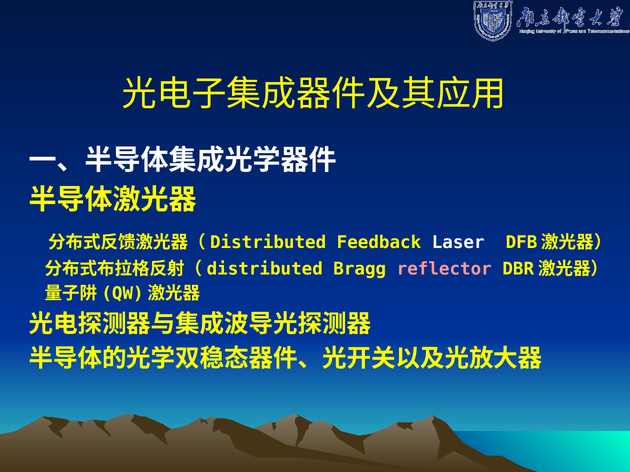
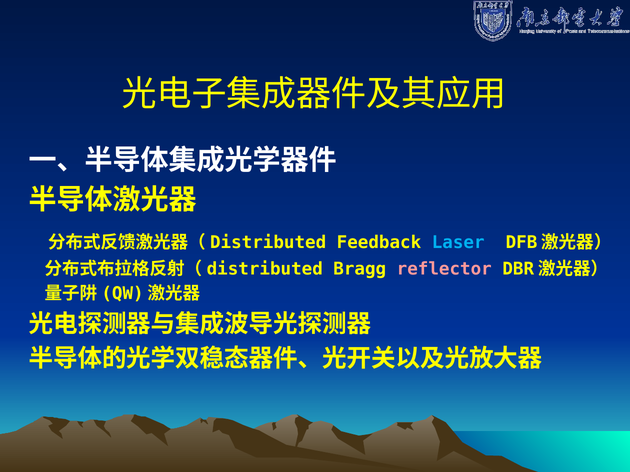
Laser colour: white -> light blue
